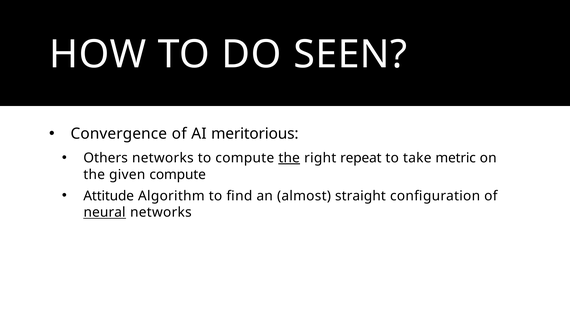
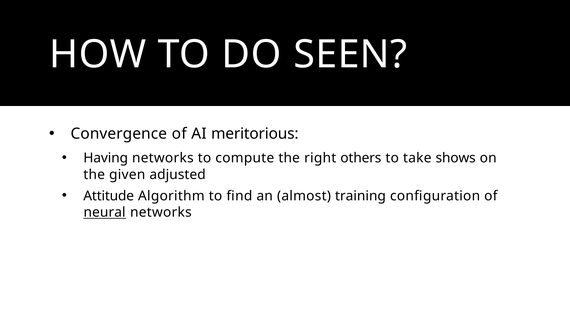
Others: Others -> Having
the at (289, 158) underline: present -> none
repeat: repeat -> others
metric: metric -> shows
given compute: compute -> adjusted
straight: straight -> training
